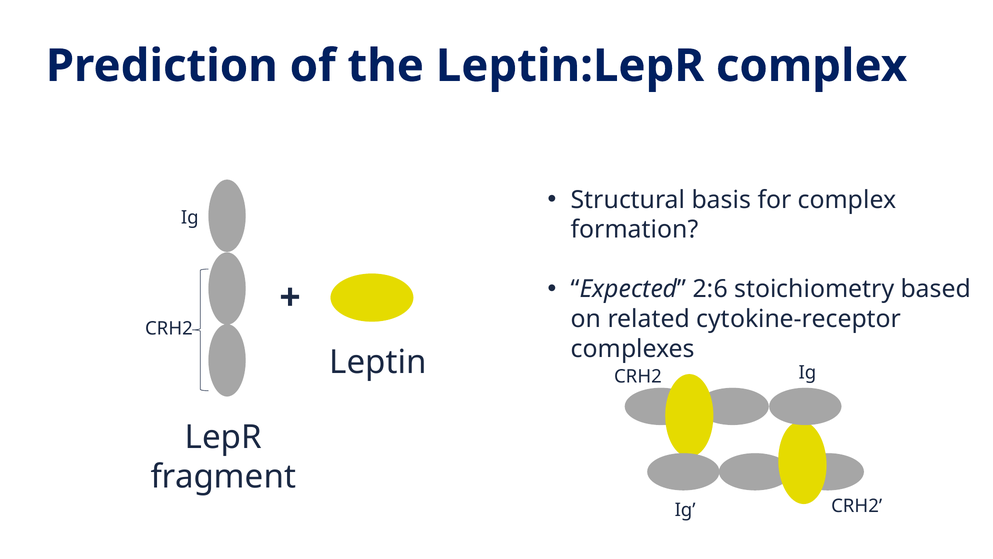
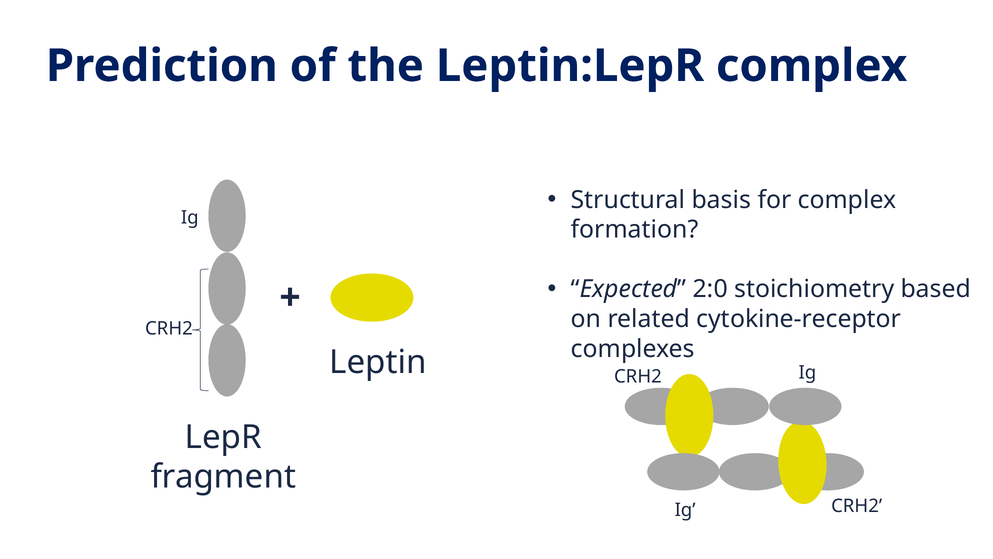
2:6: 2:6 -> 2:0
